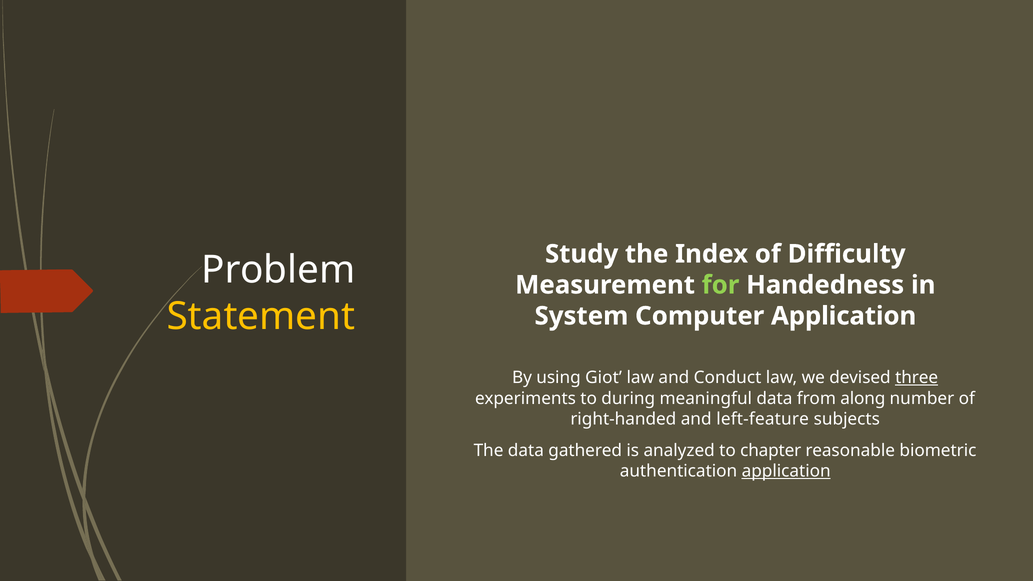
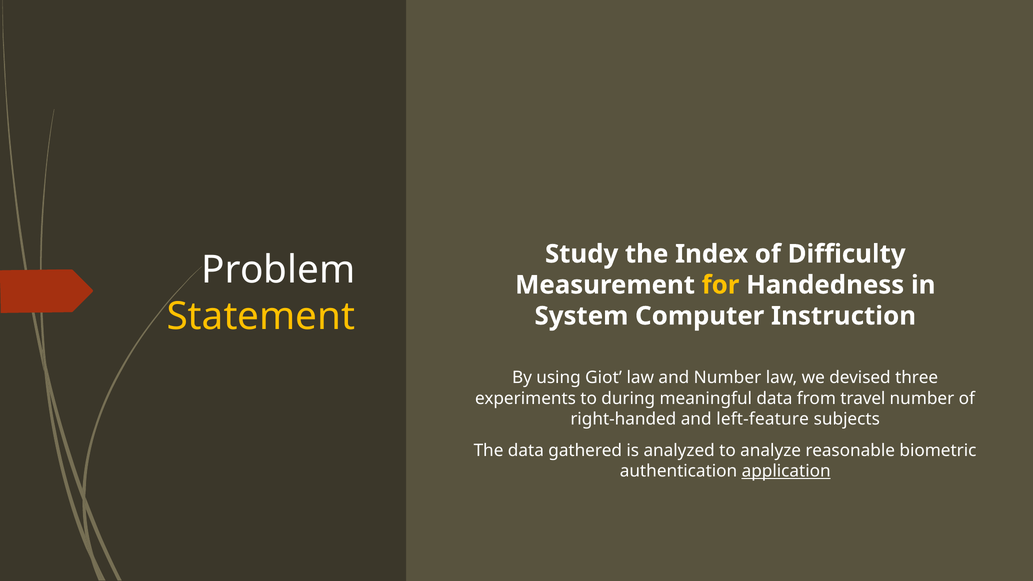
for colour: light green -> yellow
Computer Application: Application -> Instruction
and Conduct: Conduct -> Number
three underline: present -> none
along: along -> travel
chapter: chapter -> analyze
